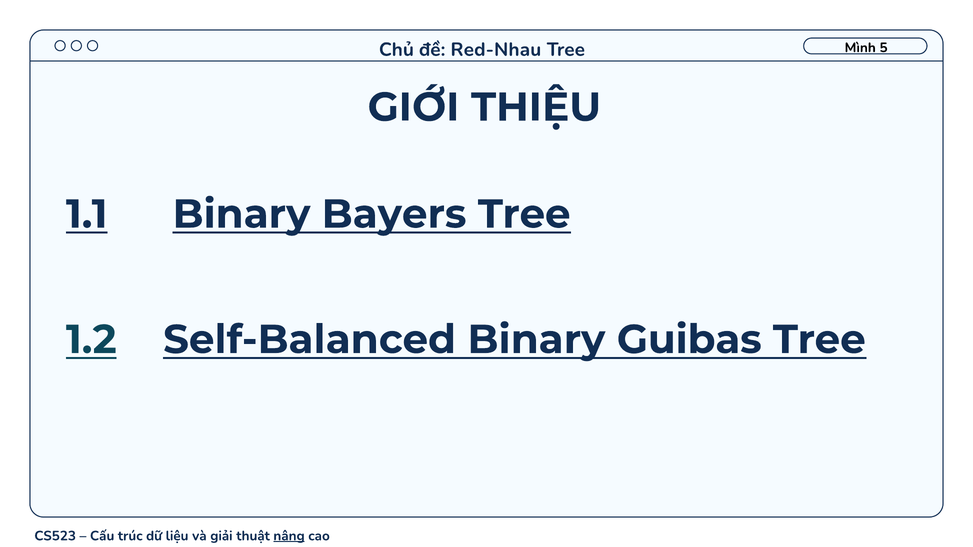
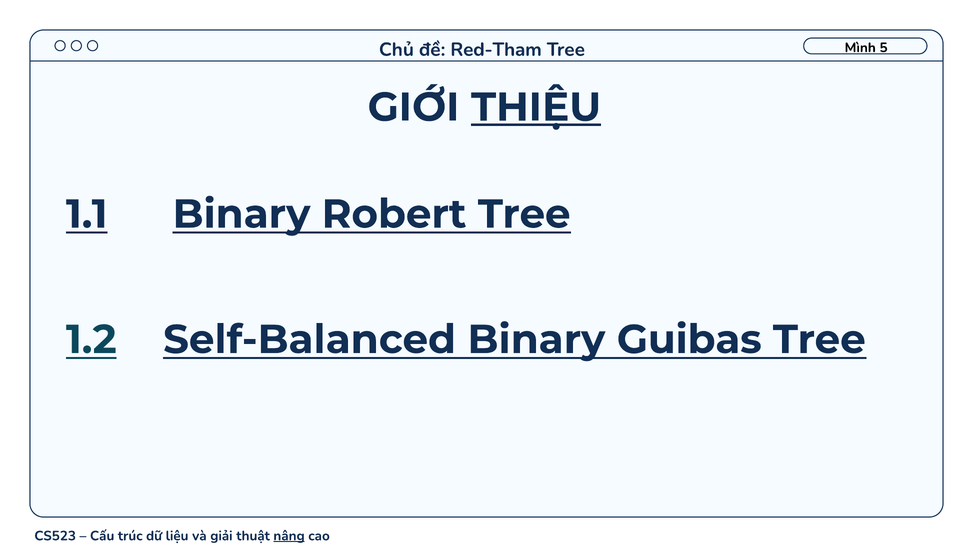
Red-Nhau: Red-Nhau -> Red-Tham
THIỆU underline: none -> present
Bayers: Bayers -> Robert
